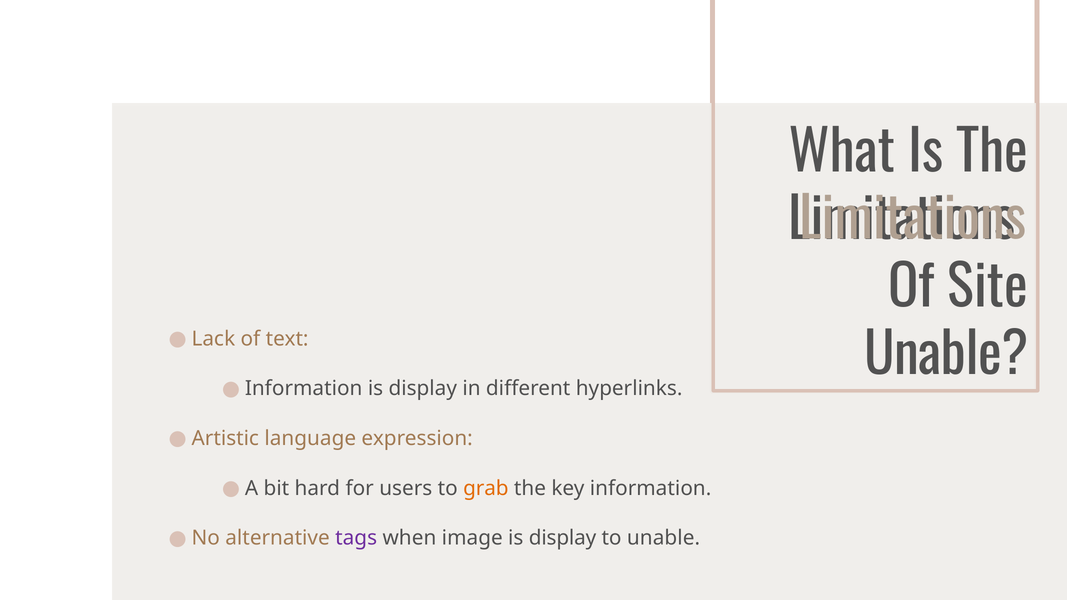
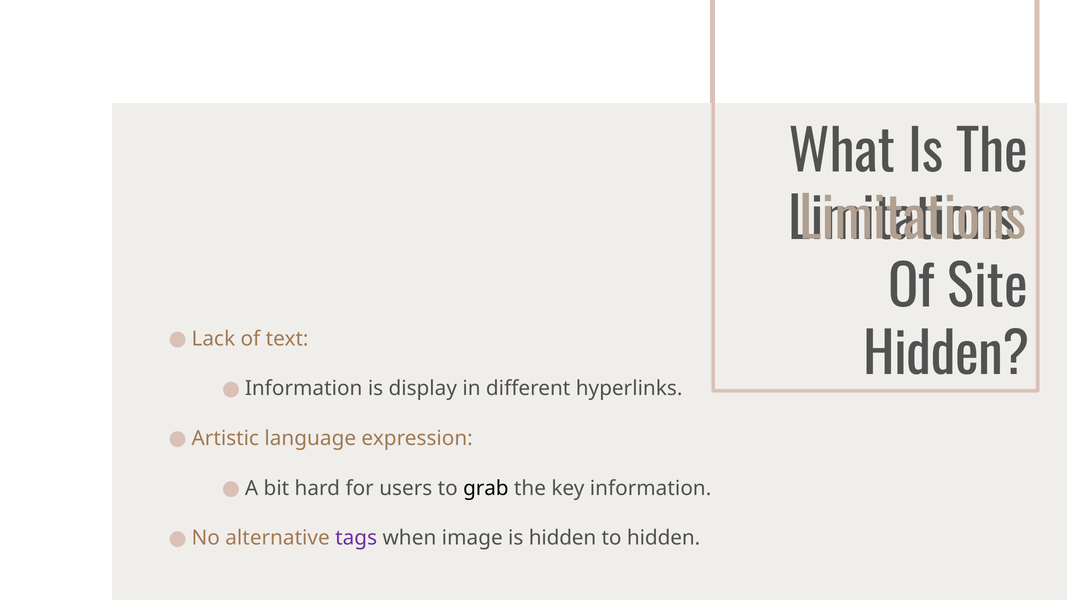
Unable at (946, 356): Unable -> Hidden
grab colour: orange -> black
image is display: display -> hidden
to unable: unable -> hidden
